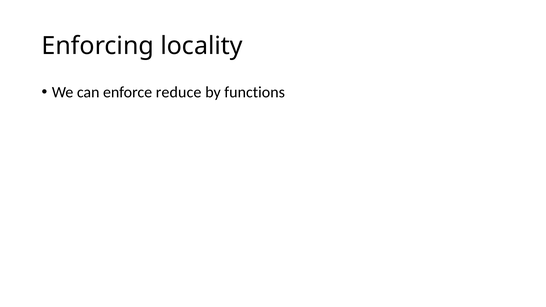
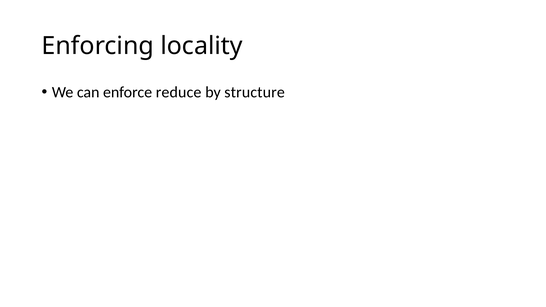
functions: functions -> structure
